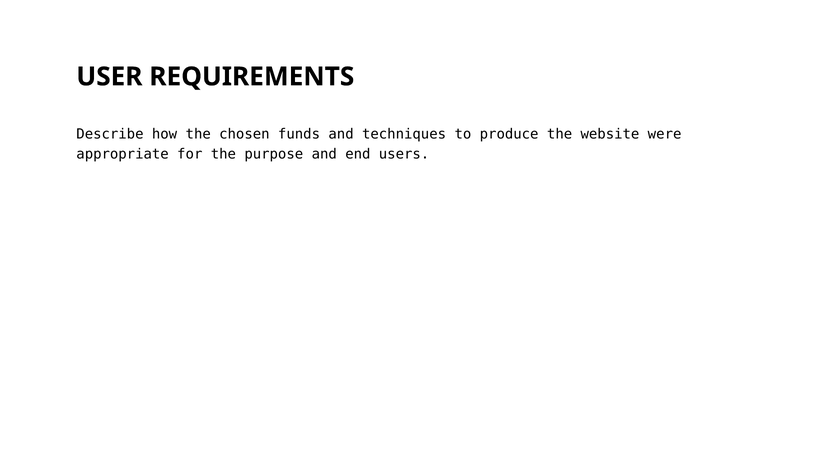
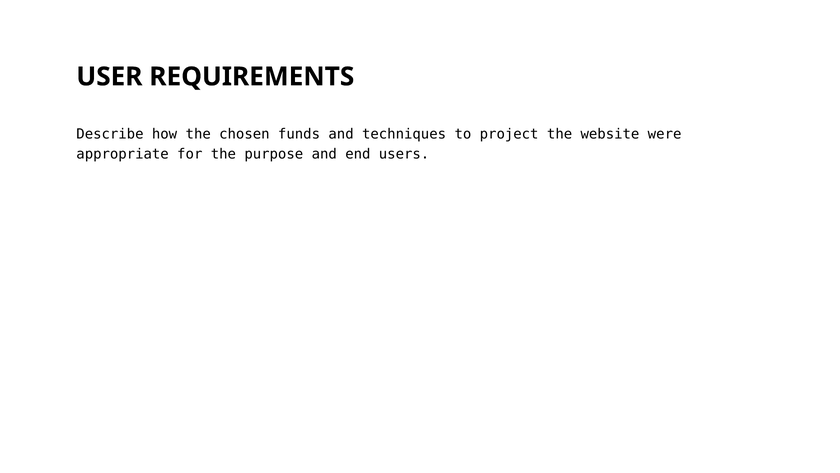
produce: produce -> project
